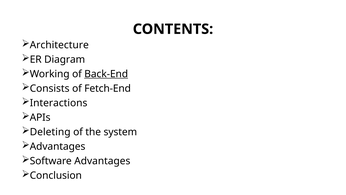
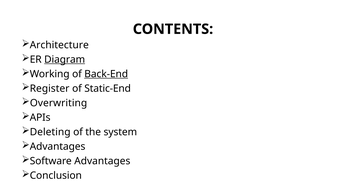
Diagram underline: none -> present
Consists: Consists -> Register
Fetch-End: Fetch-End -> Static-End
Interactions: Interactions -> Overwriting
